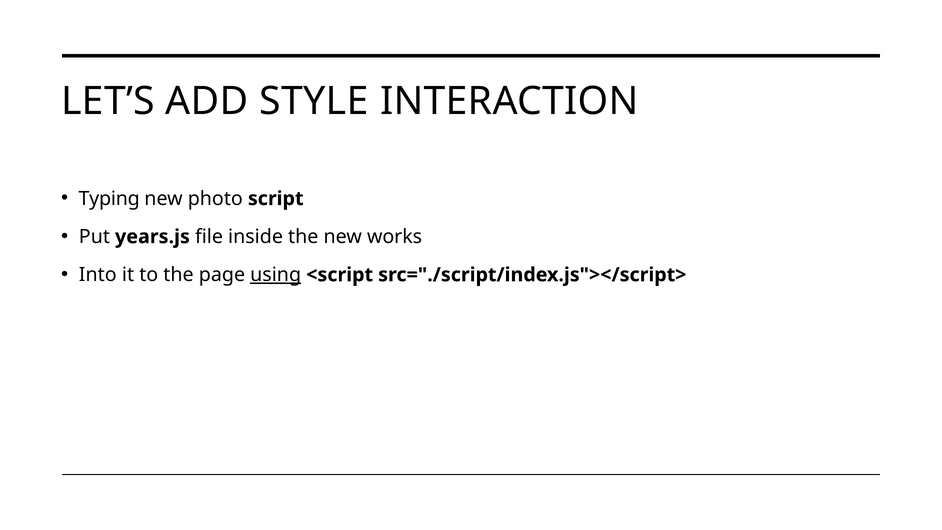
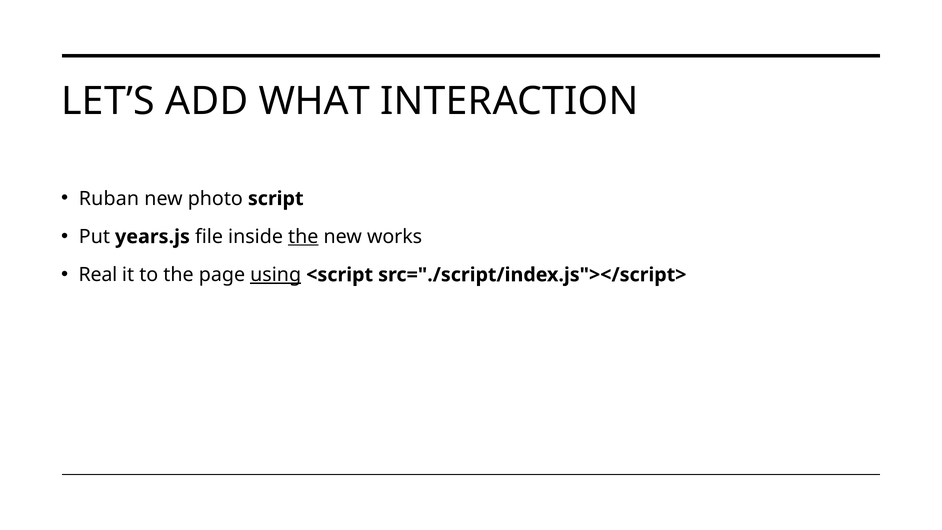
STYLE: STYLE -> WHAT
Typing: Typing -> Ruban
the at (303, 237) underline: none -> present
Into: Into -> Real
